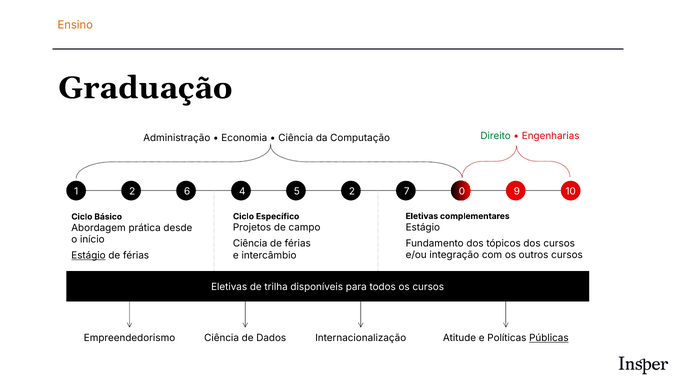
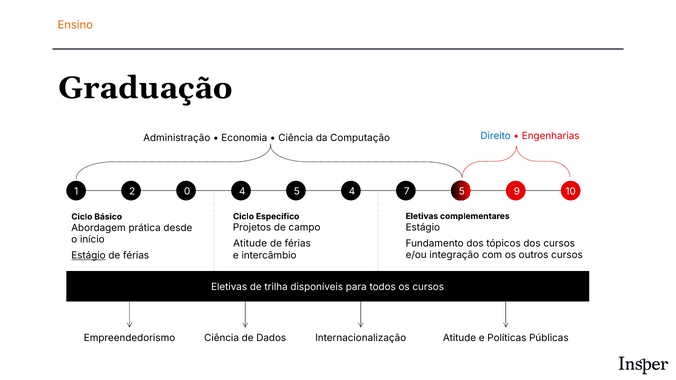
Direito colour: green -> blue
6: 6 -> 0
5 2: 2 -> 4
7 0: 0 -> 5
Ciência at (250, 244): Ciência -> Atitude
Públicas underline: present -> none
